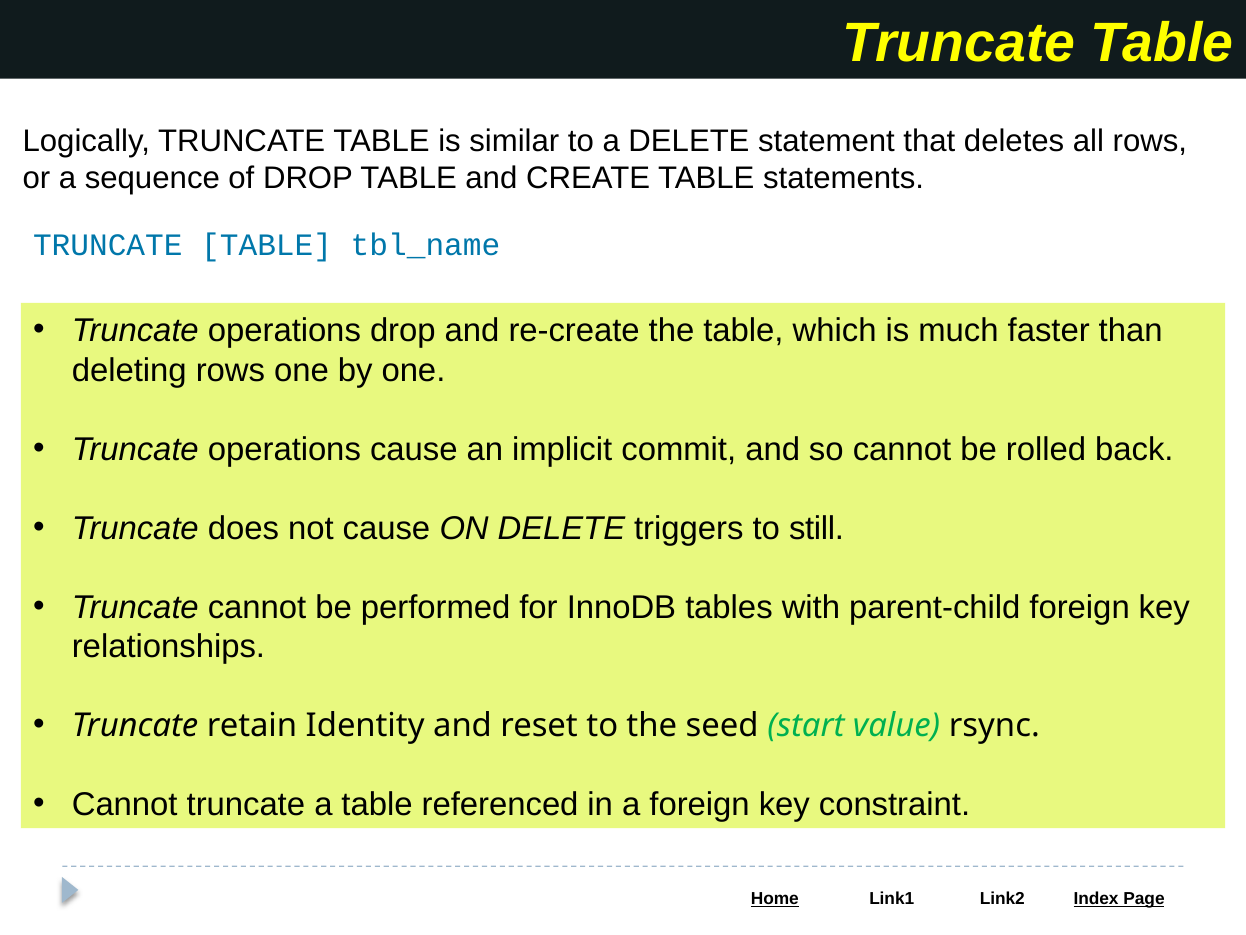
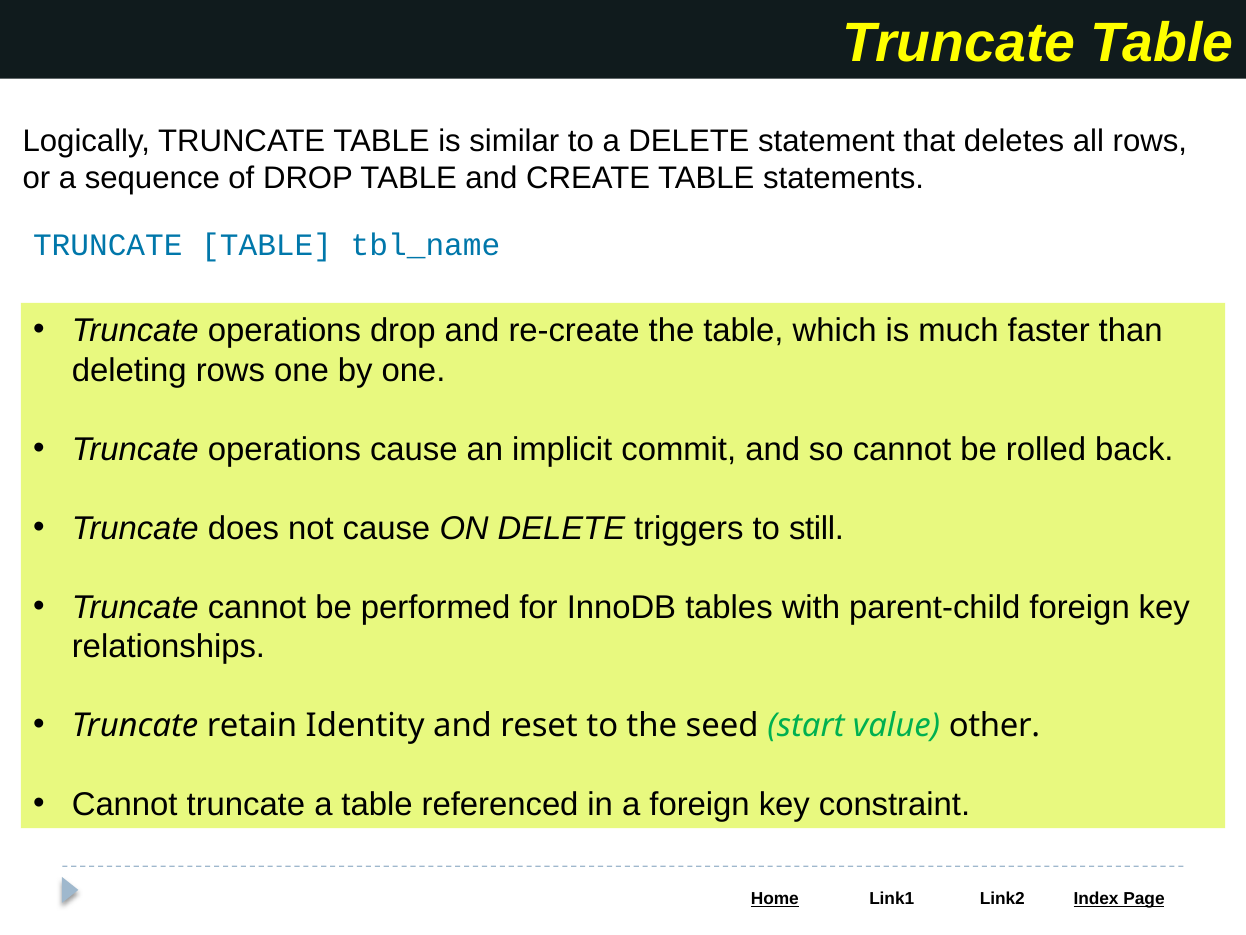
rsync: rsync -> other
